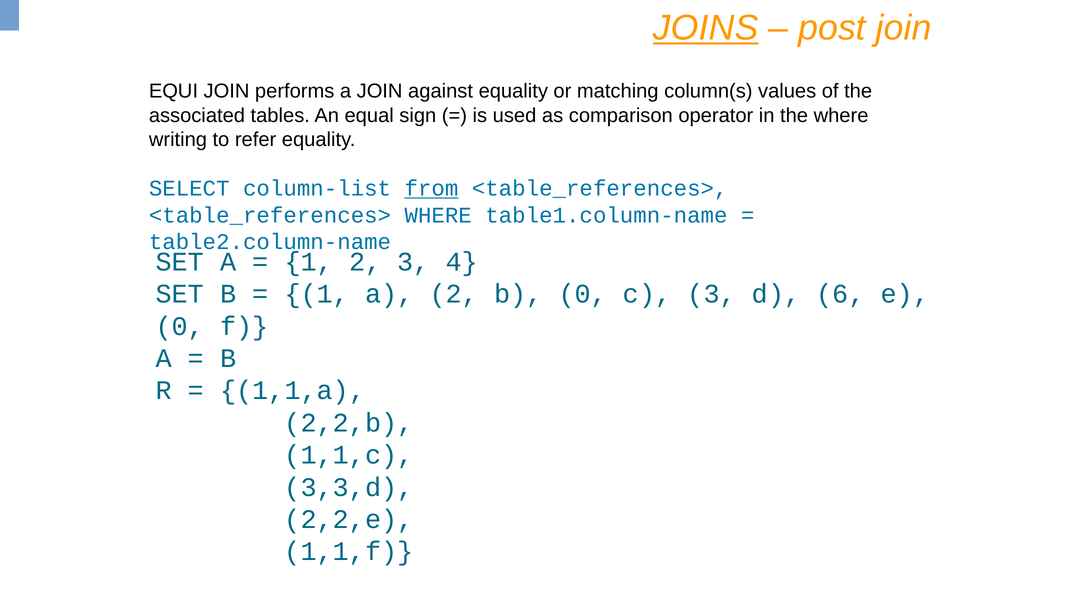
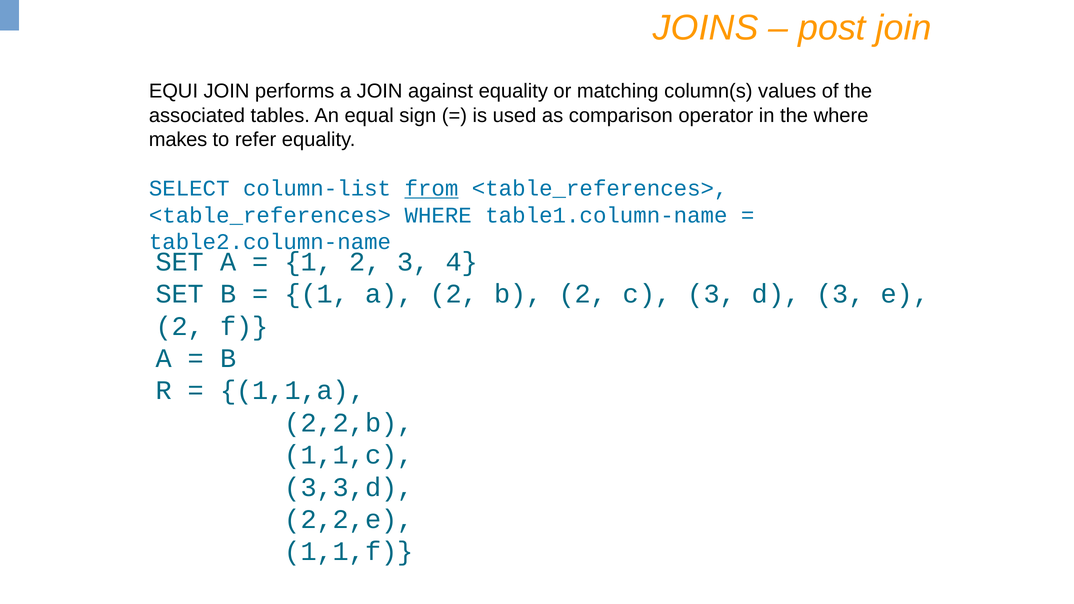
JOINS underline: present -> none
writing: writing -> makes
b 0: 0 -> 2
d 6: 6 -> 3
0 at (180, 326): 0 -> 2
